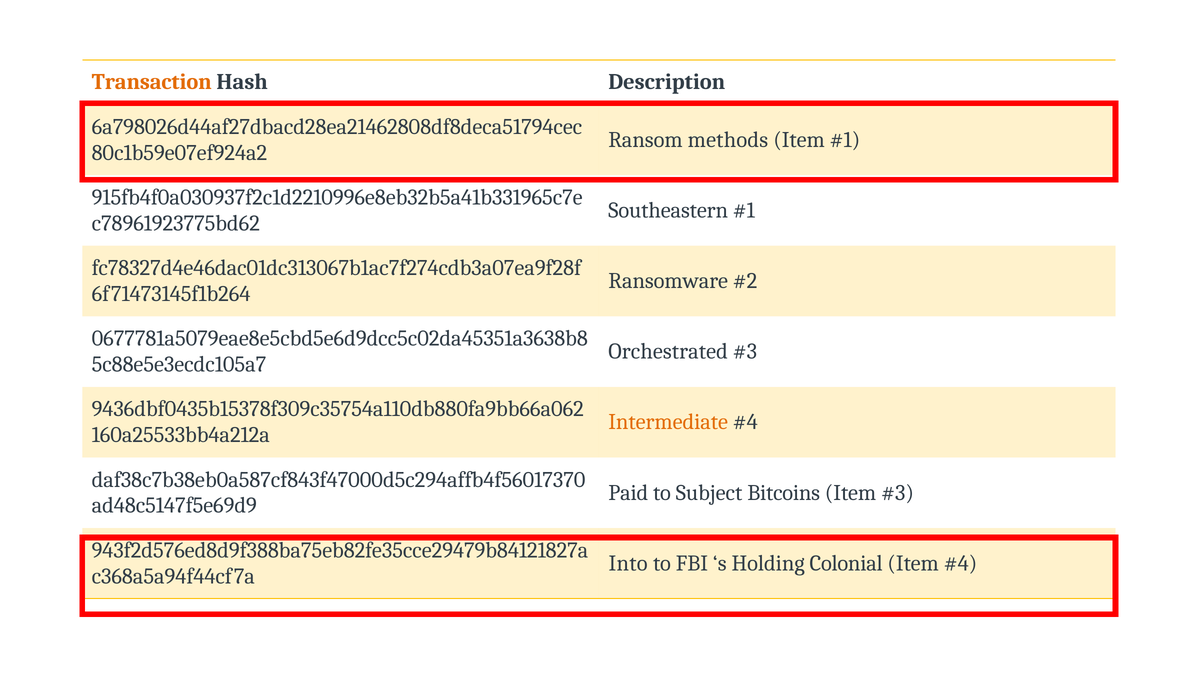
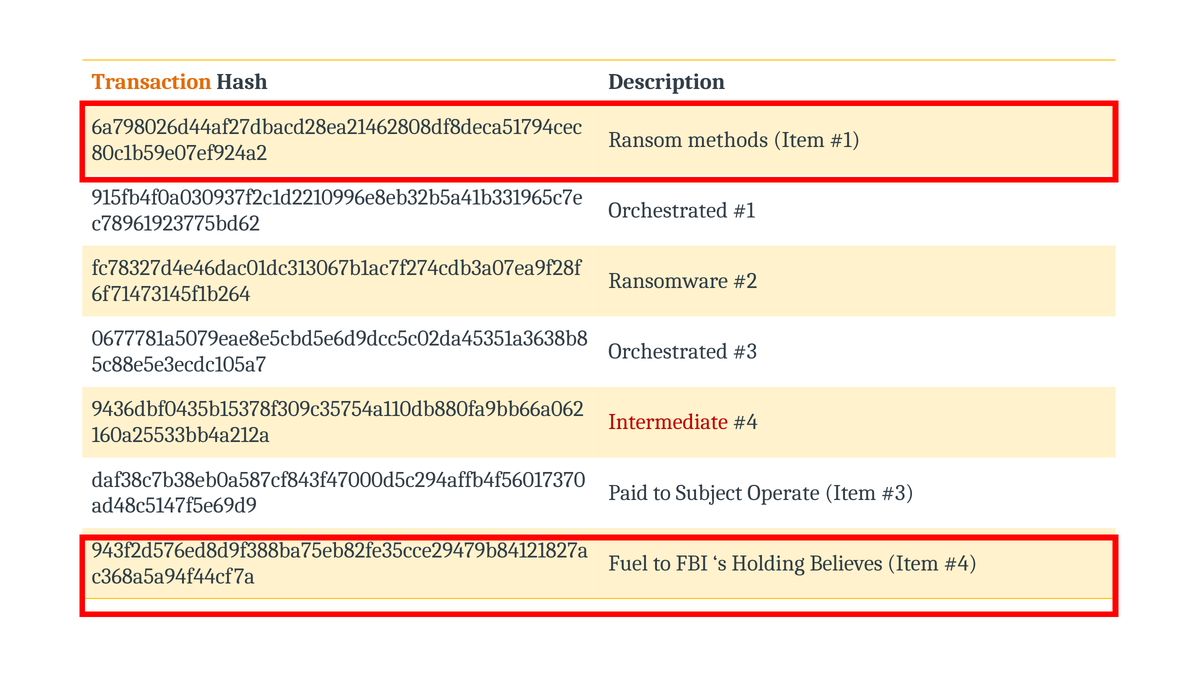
Southeastern at (668, 210): Southeastern -> Orchestrated
Intermediate colour: orange -> red
Bitcoins: Bitcoins -> Operate
Into: Into -> Fuel
Colonial: Colonial -> Believes
